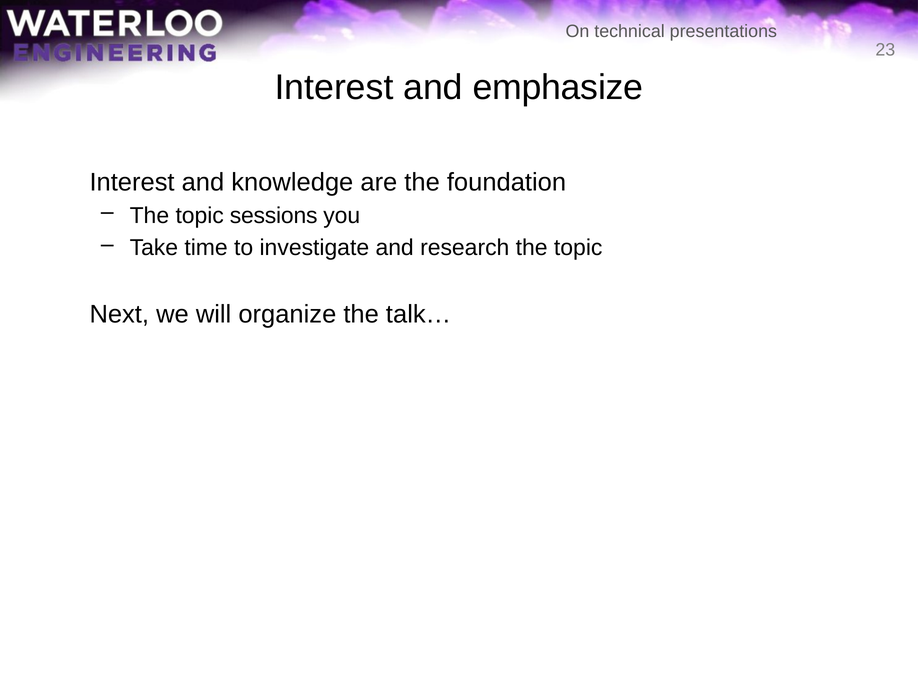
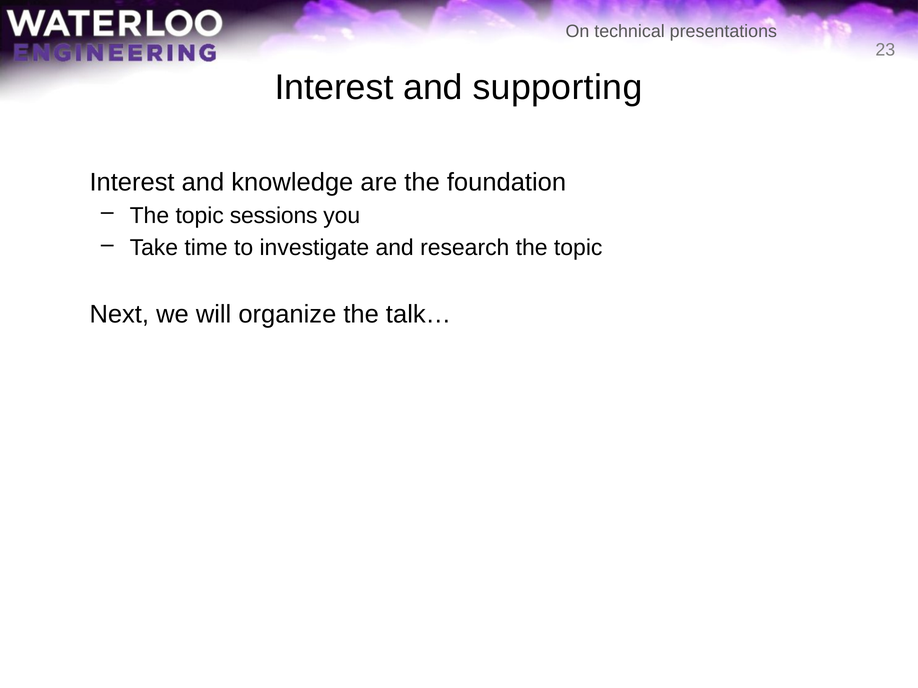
emphasize: emphasize -> supporting
